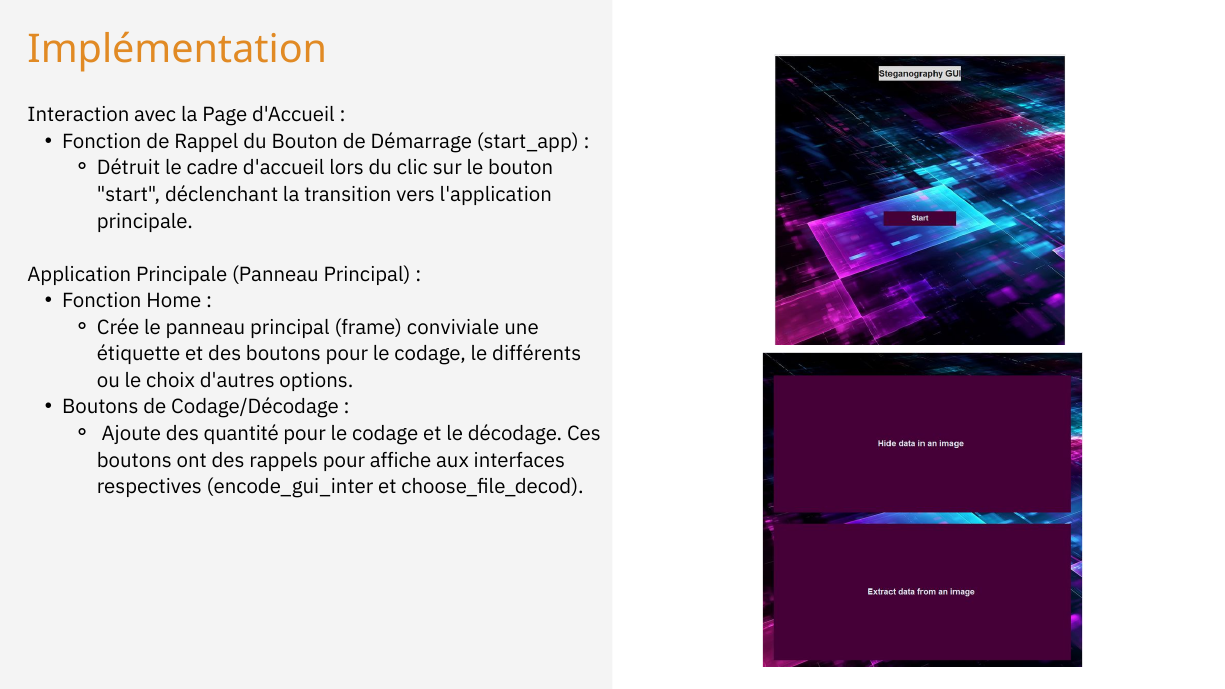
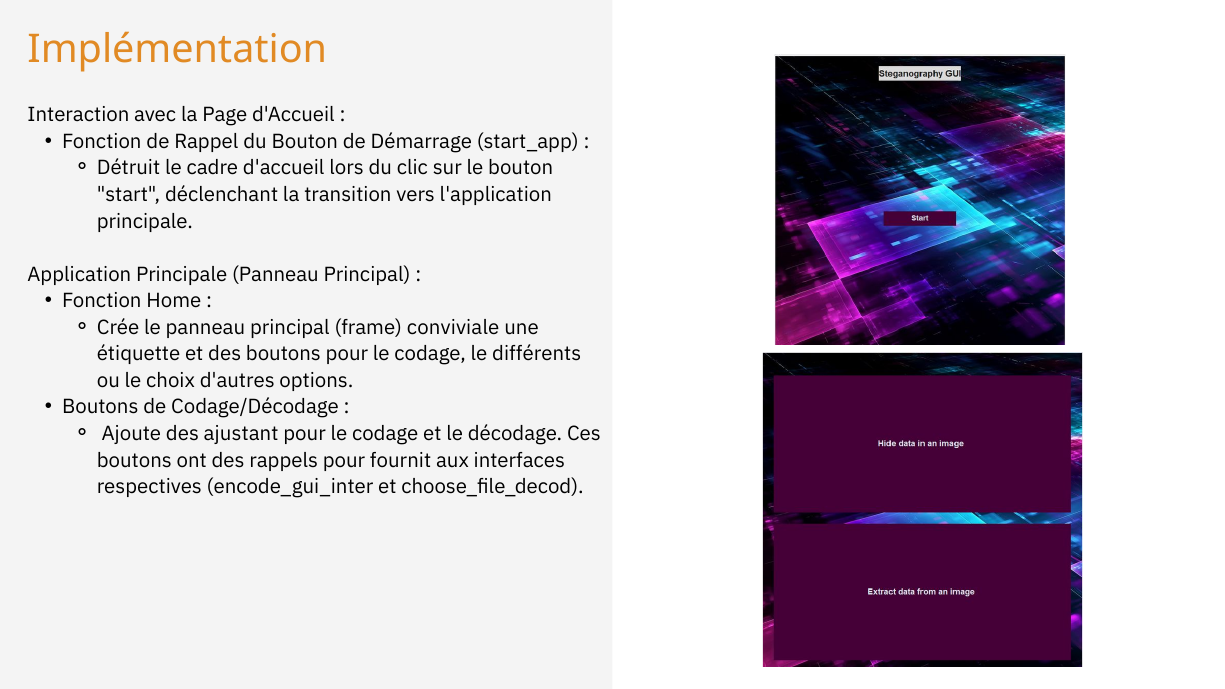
quantité: quantité -> ajustant
affiche: affiche -> fournit
